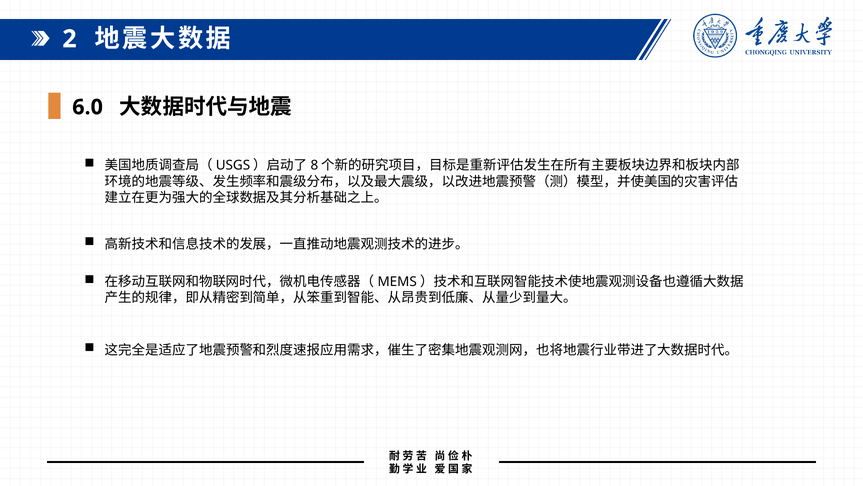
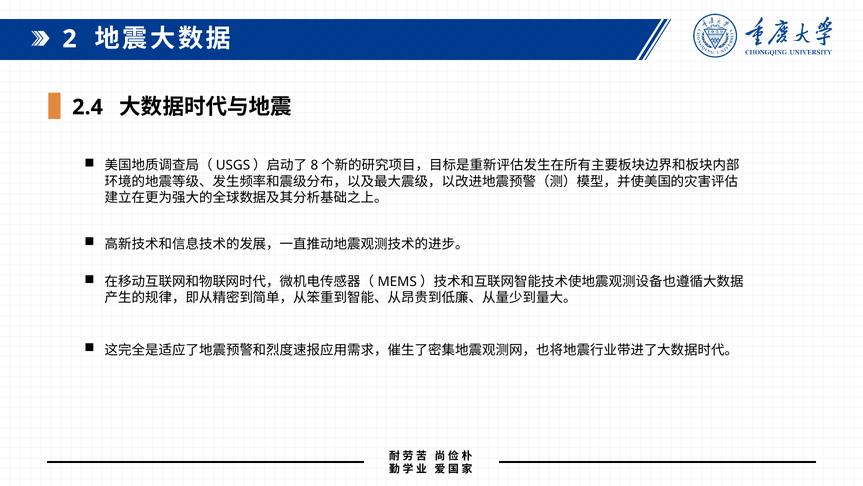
6.0: 6.0 -> 2.4
